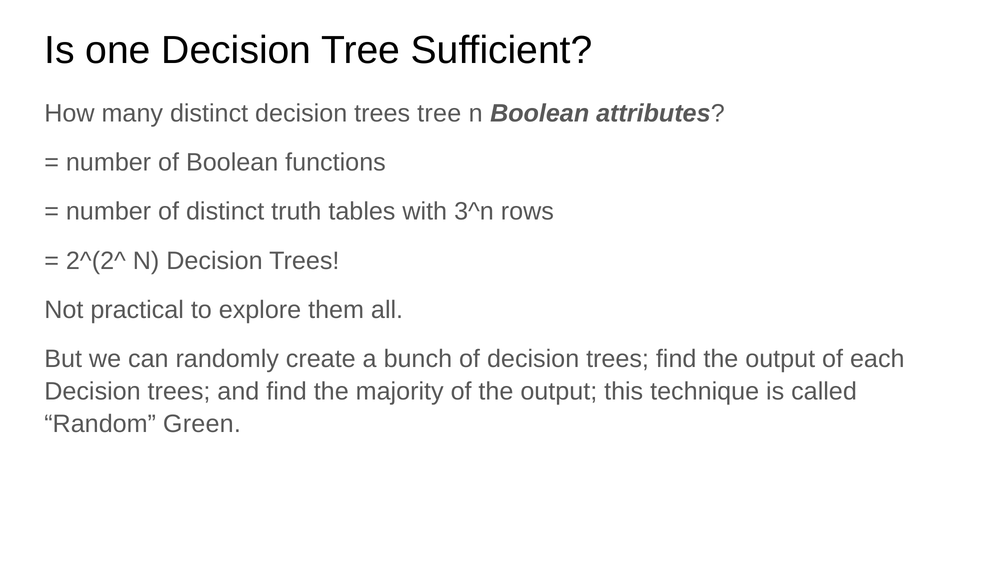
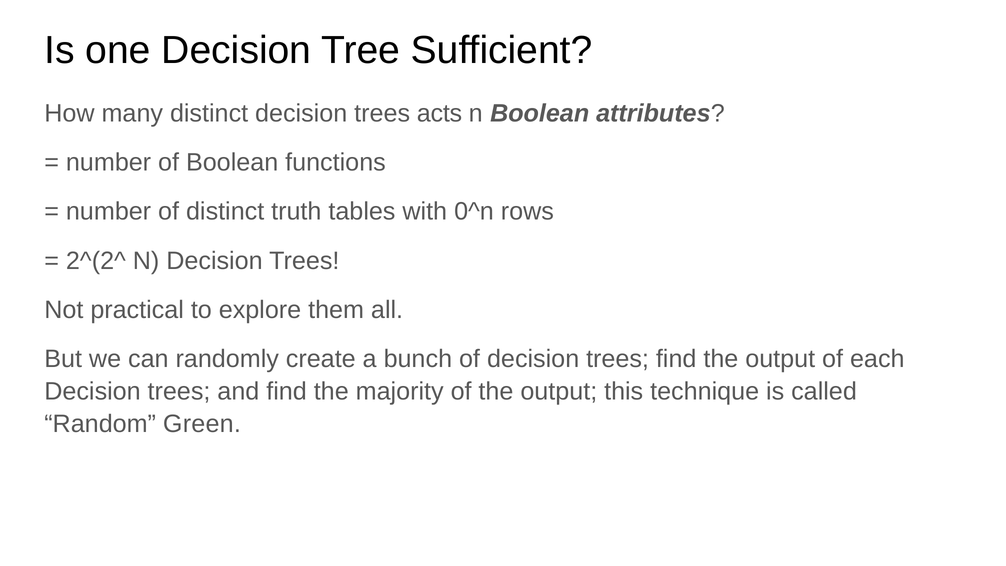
trees tree: tree -> acts
3^n: 3^n -> 0^n
